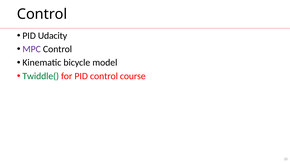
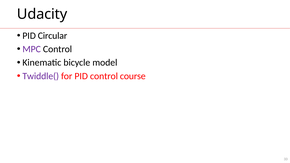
Control at (42, 14): Control -> Udacity
Udacity: Udacity -> Circular
Twiddle( colour: green -> purple
